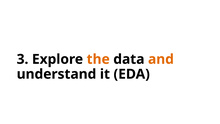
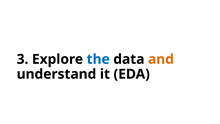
the colour: orange -> blue
